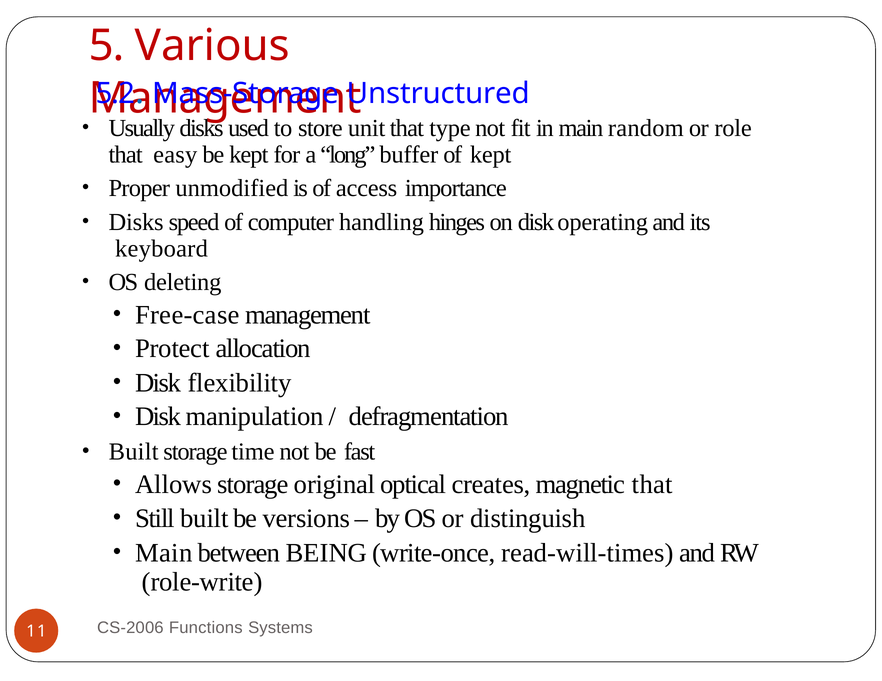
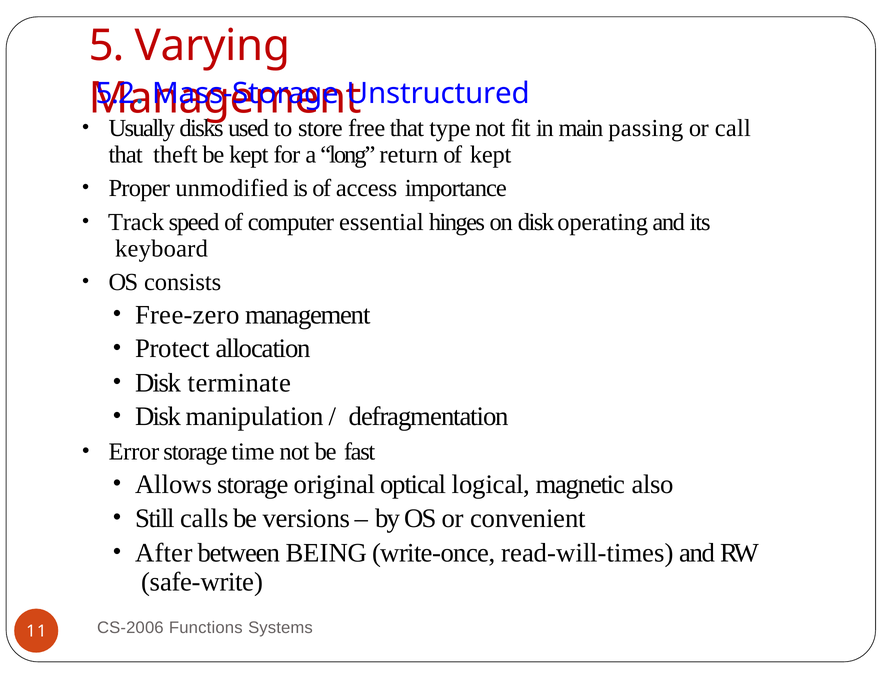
Various: Various -> Varying
unit: unit -> free
random: random -> passing
role: role -> call
easy: easy -> theft
buffer: buffer -> return
Disks at (136, 223): Disks -> Track
handling: handling -> essential
deleting: deleting -> consists
Free-case: Free-case -> Free-zero
flexibility: flexibility -> terminate
Built at (134, 452): Built -> Error
creates: creates -> logical
magnetic that: that -> also
Still built: built -> calls
distinguish: distinguish -> convenient
Main at (164, 553): Main -> After
role-write: role-write -> safe-write
